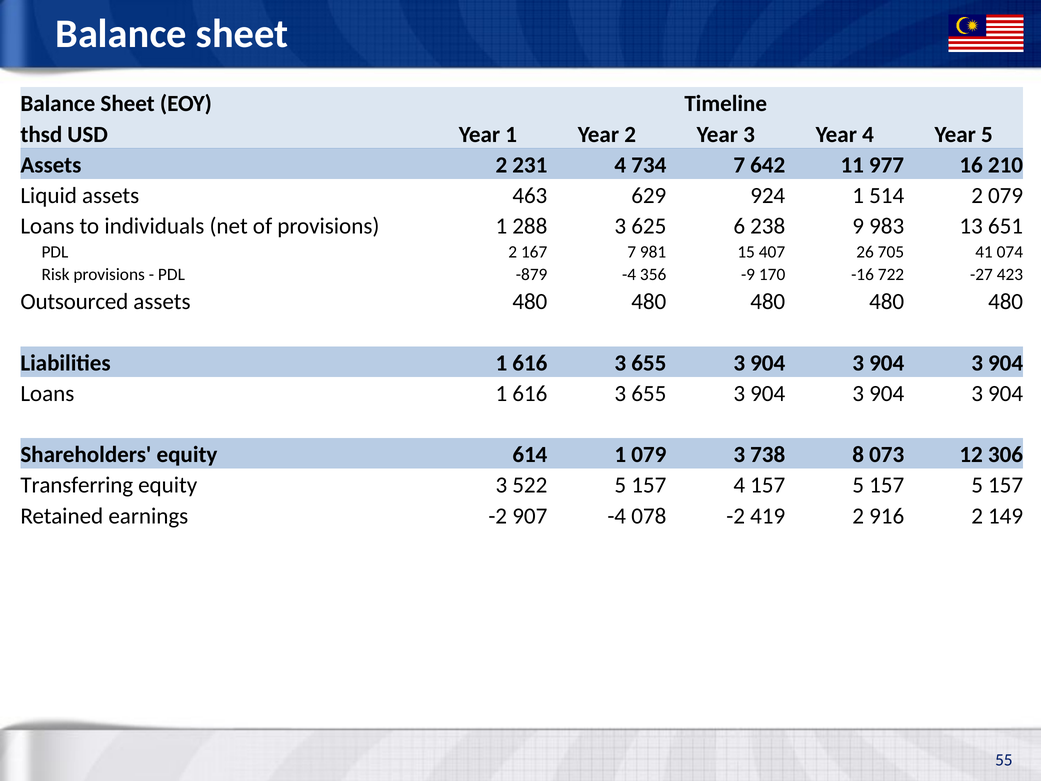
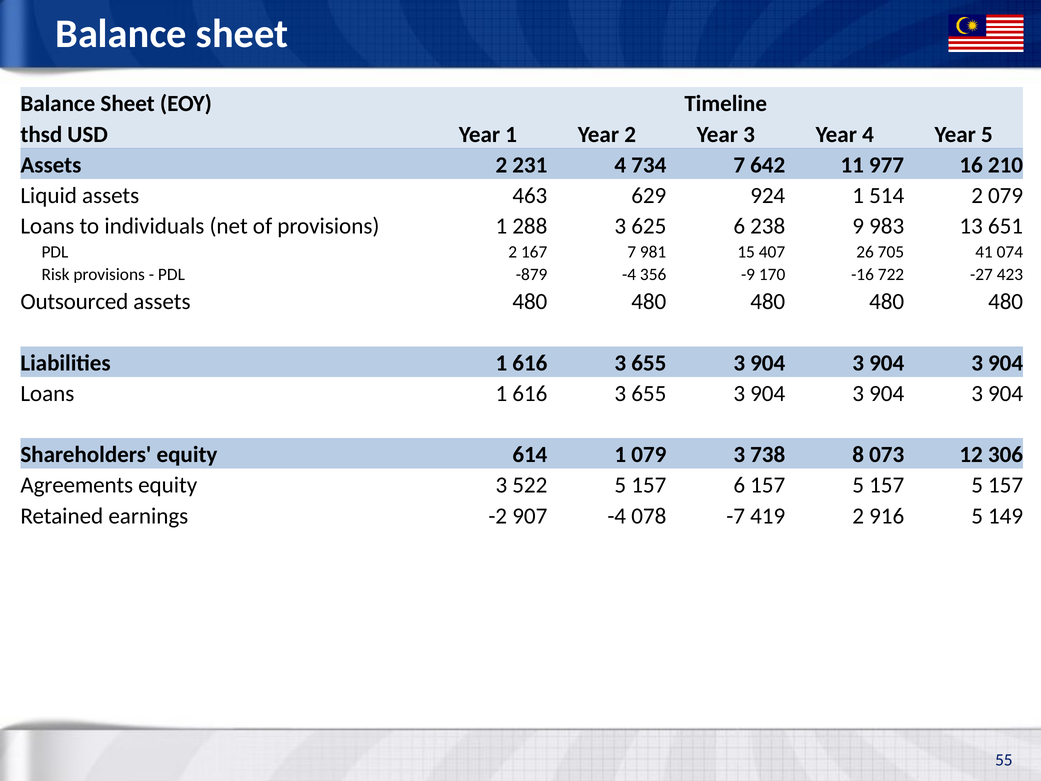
Transferring: Transferring -> Agreements
157 4: 4 -> 6
078 -2: -2 -> -7
916 2: 2 -> 5
